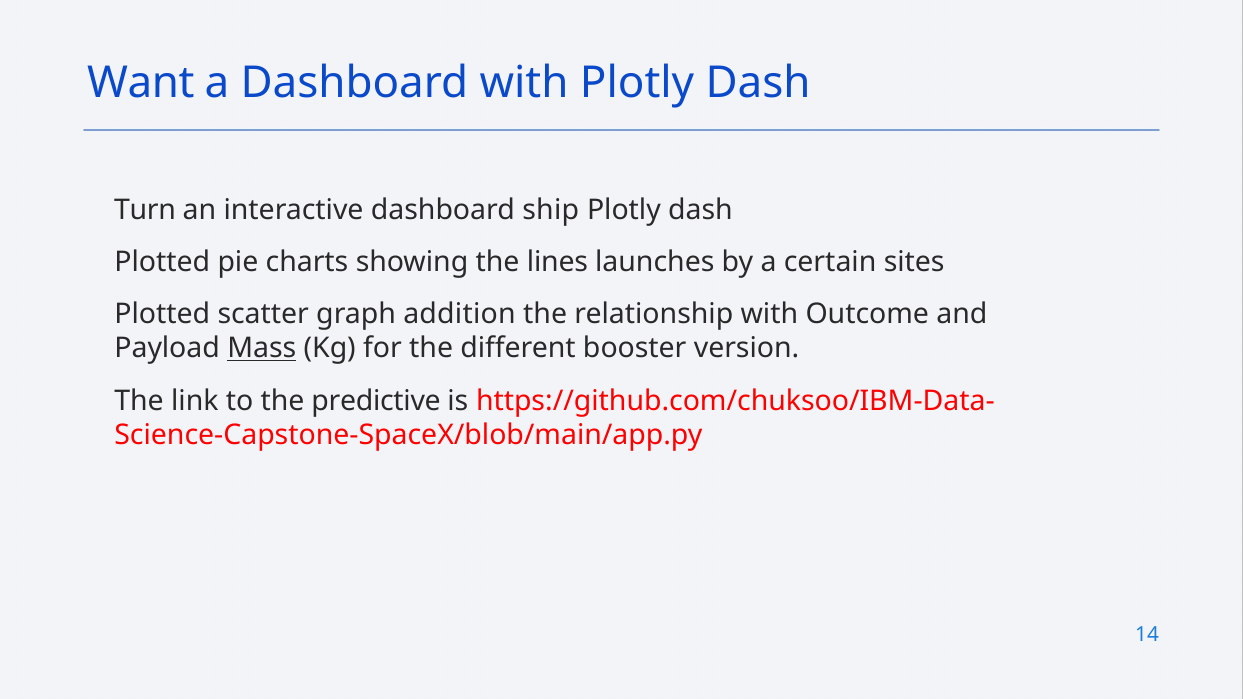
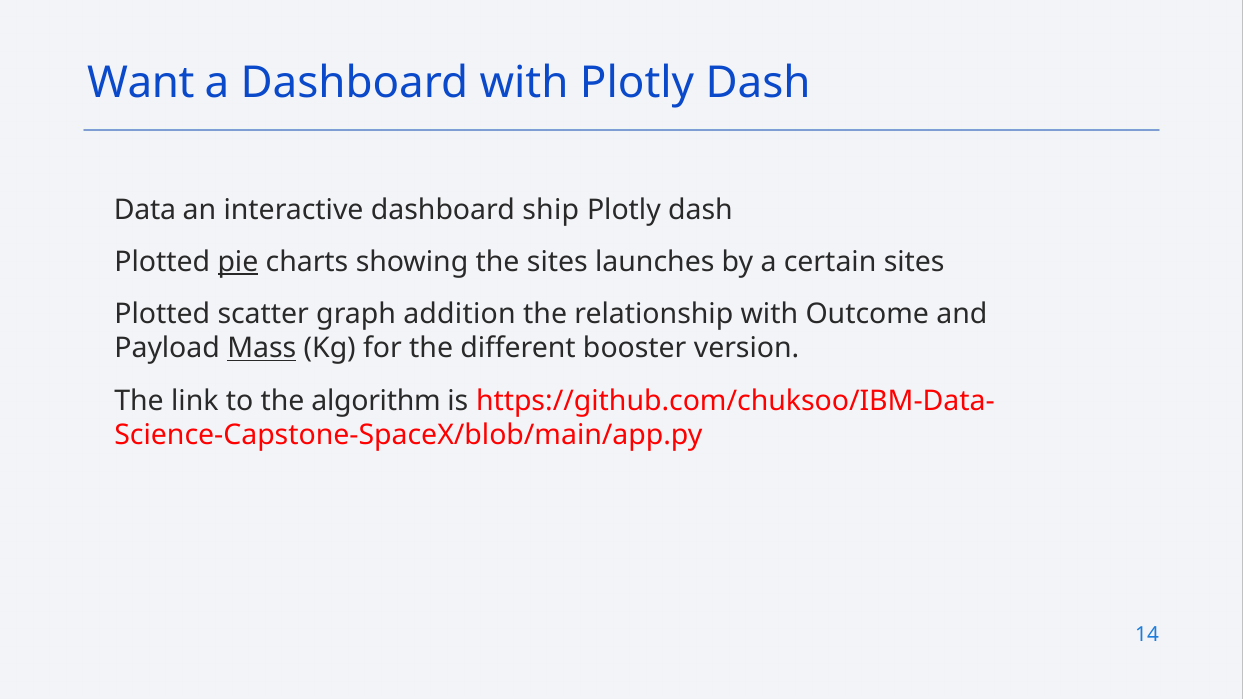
Turn: Turn -> Data
pie underline: none -> present
the lines: lines -> sites
predictive: predictive -> algorithm
